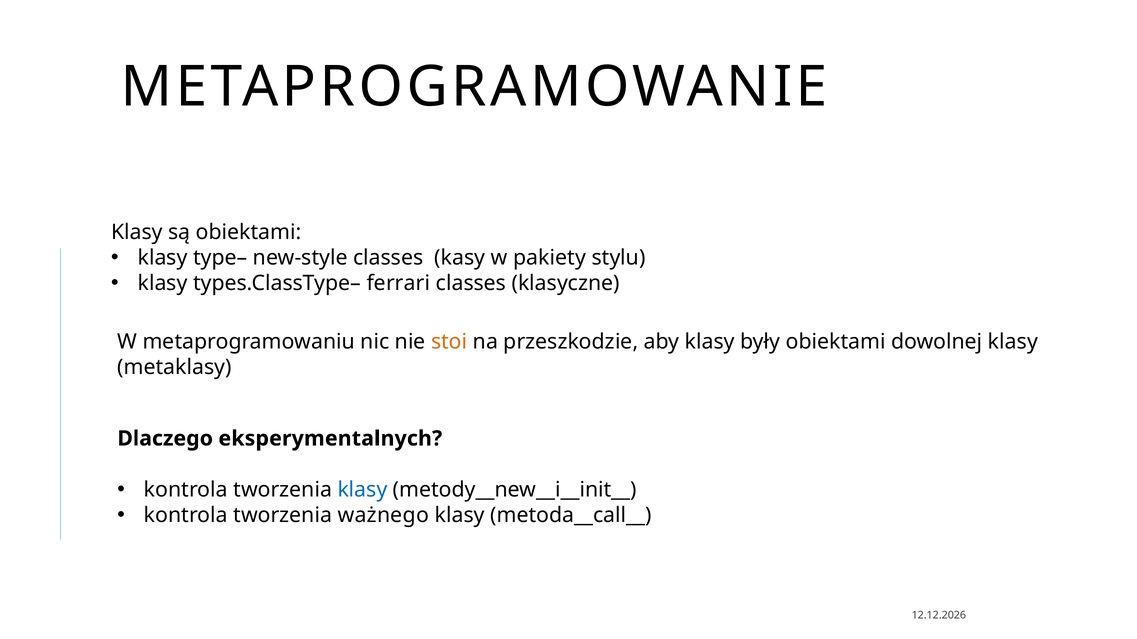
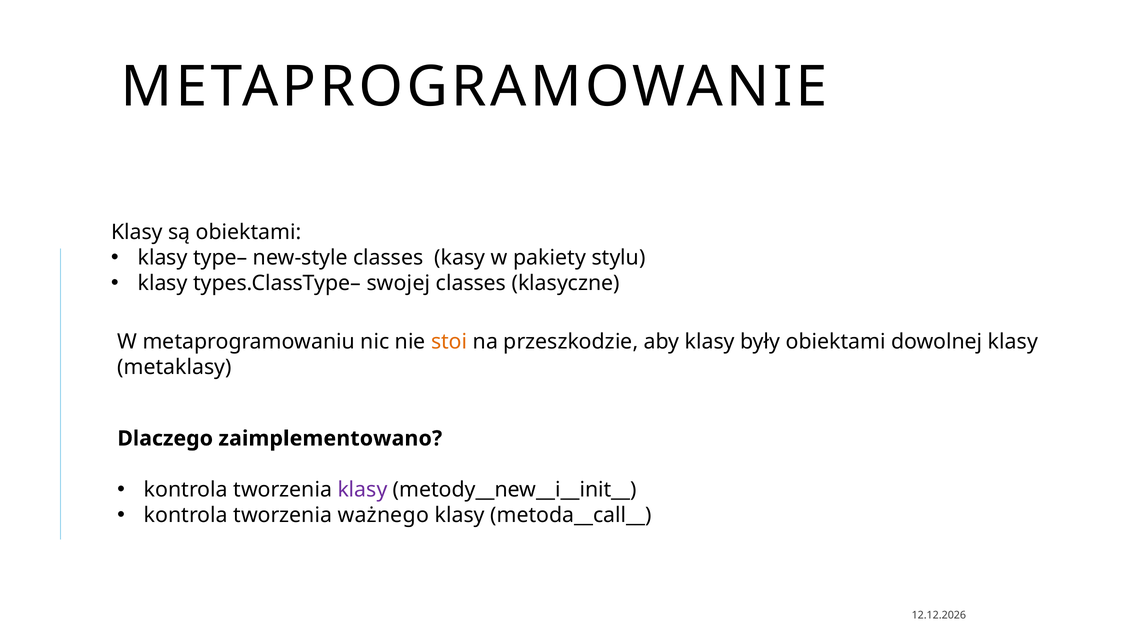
ferrari: ferrari -> swojej
eksperymentalnych: eksperymentalnych -> zaimplementowano
klasy at (363, 490) colour: blue -> purple
